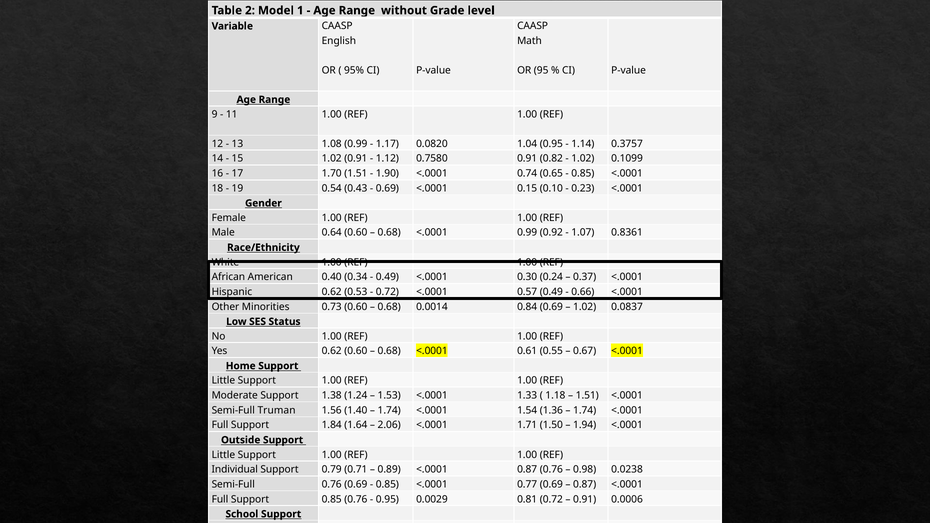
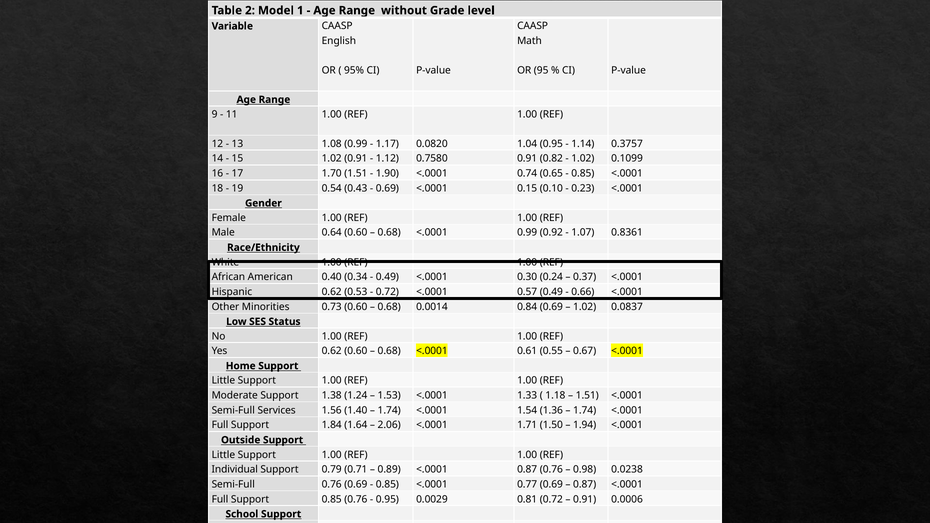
Truman: Truman -> Services
